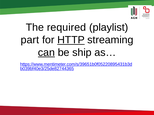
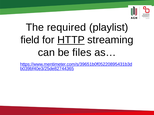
part: part -> field
can underline: present -> none
ship: ship -> files
